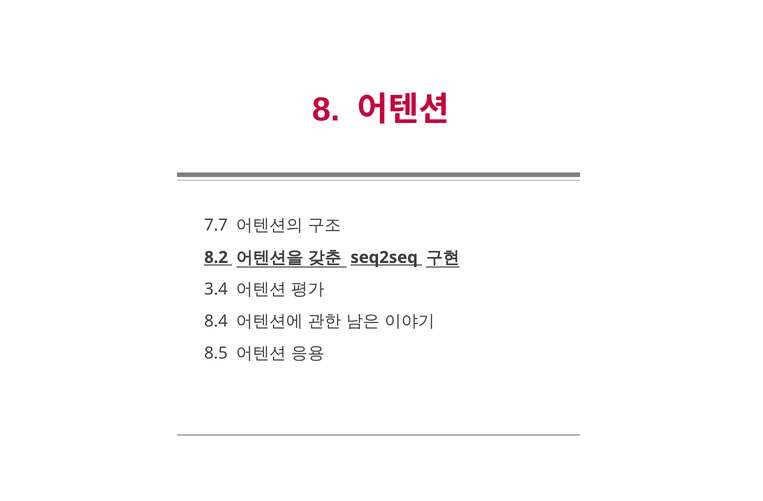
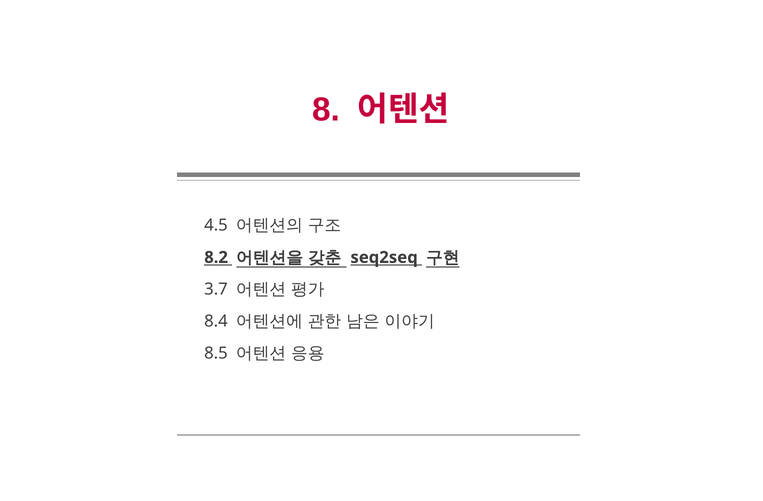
7.7: 7.7 -> 4.5
3.4: 3.4 -> 3.7
